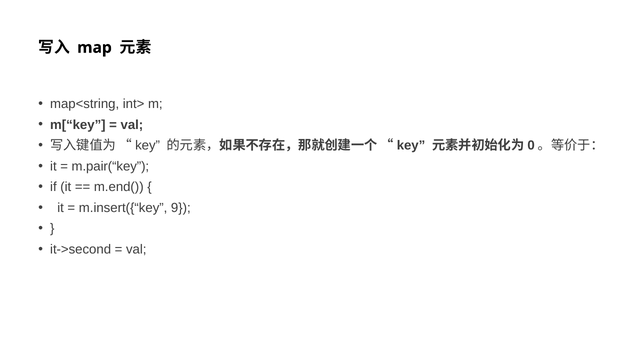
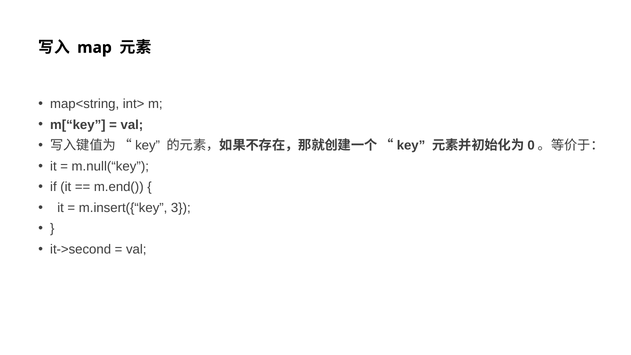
m.pair(“key: m.pair(“key -> m.null(“key
9: 9 -> 3
